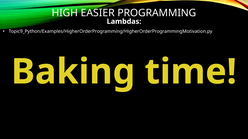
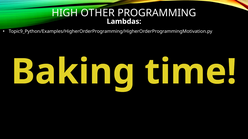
EASIER: EASIER -> OTHER
